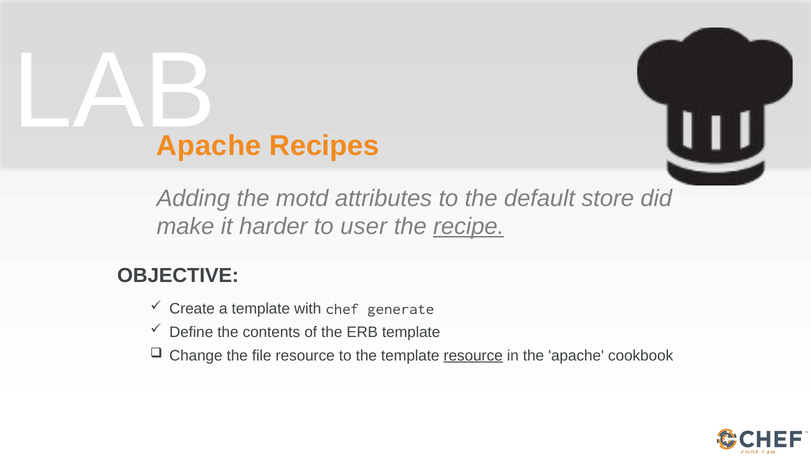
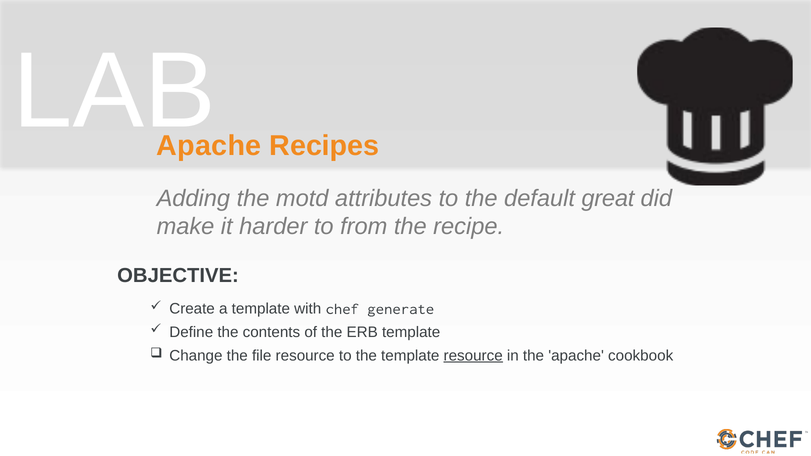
store: store -> great
user: user -> from
recipe underline: present -> none
